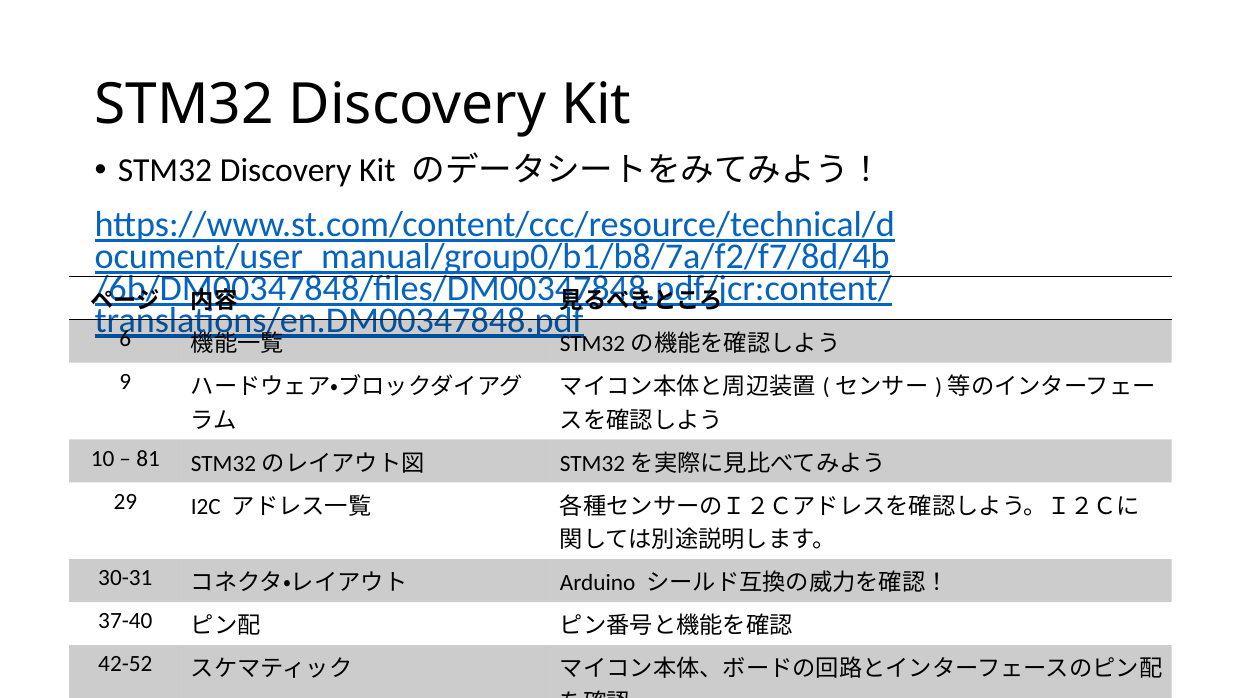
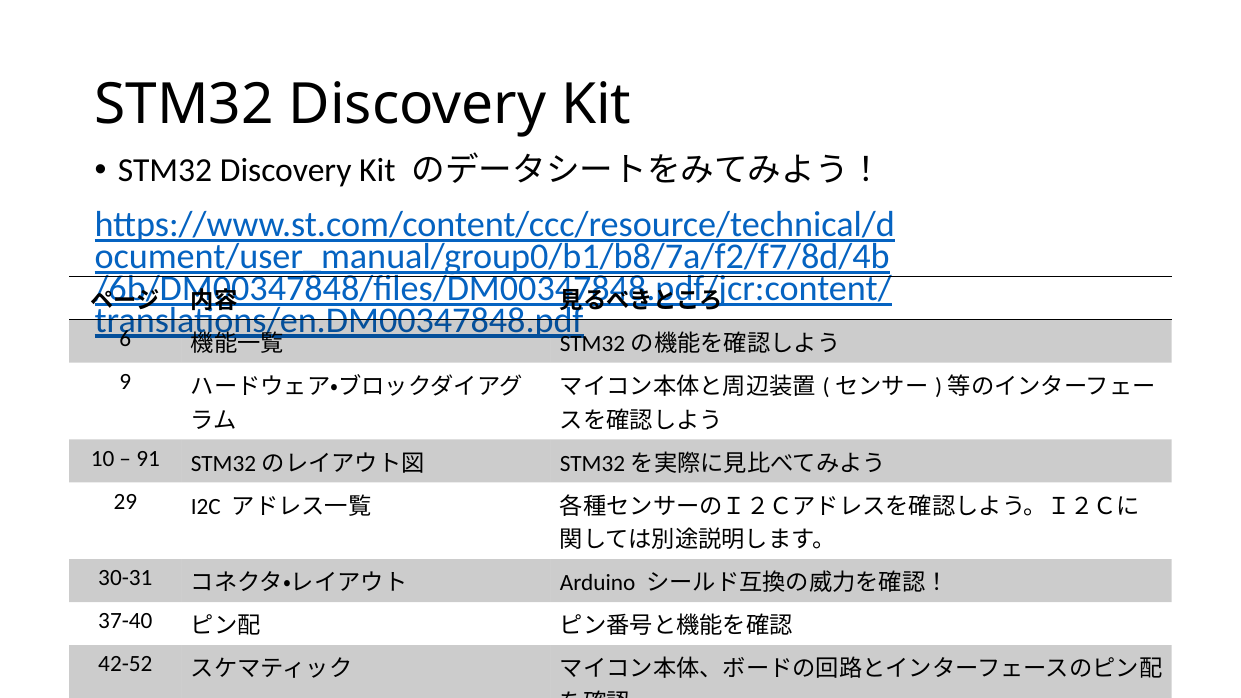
81: 81 -> 91
